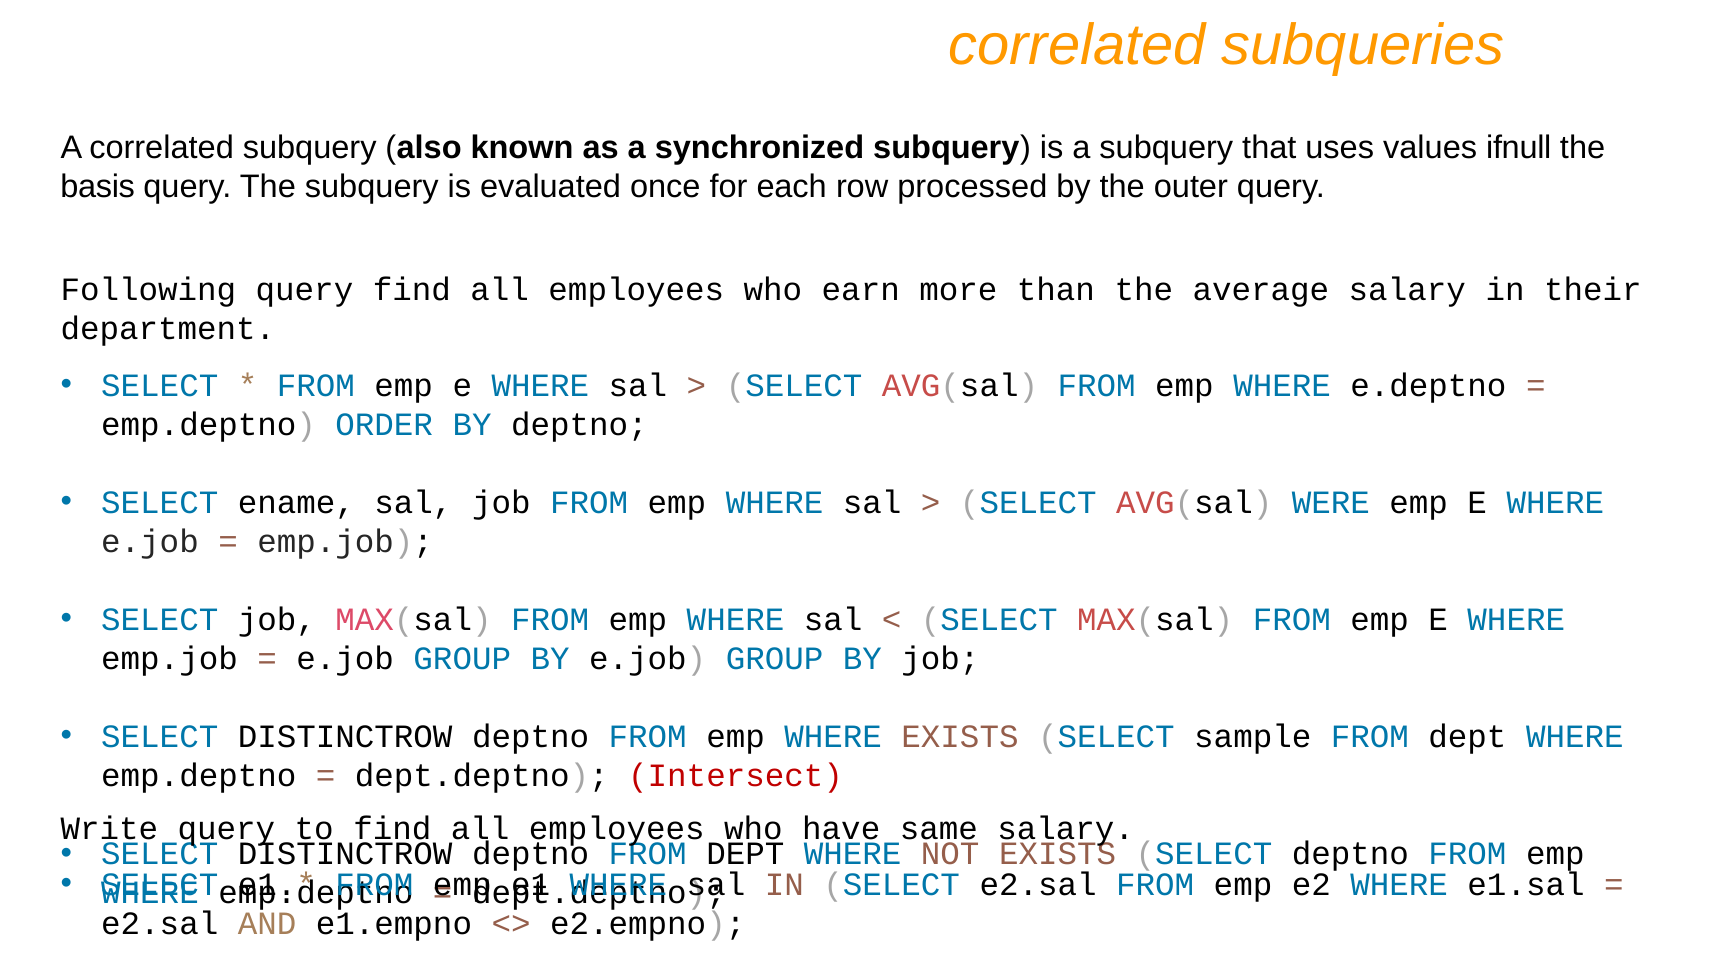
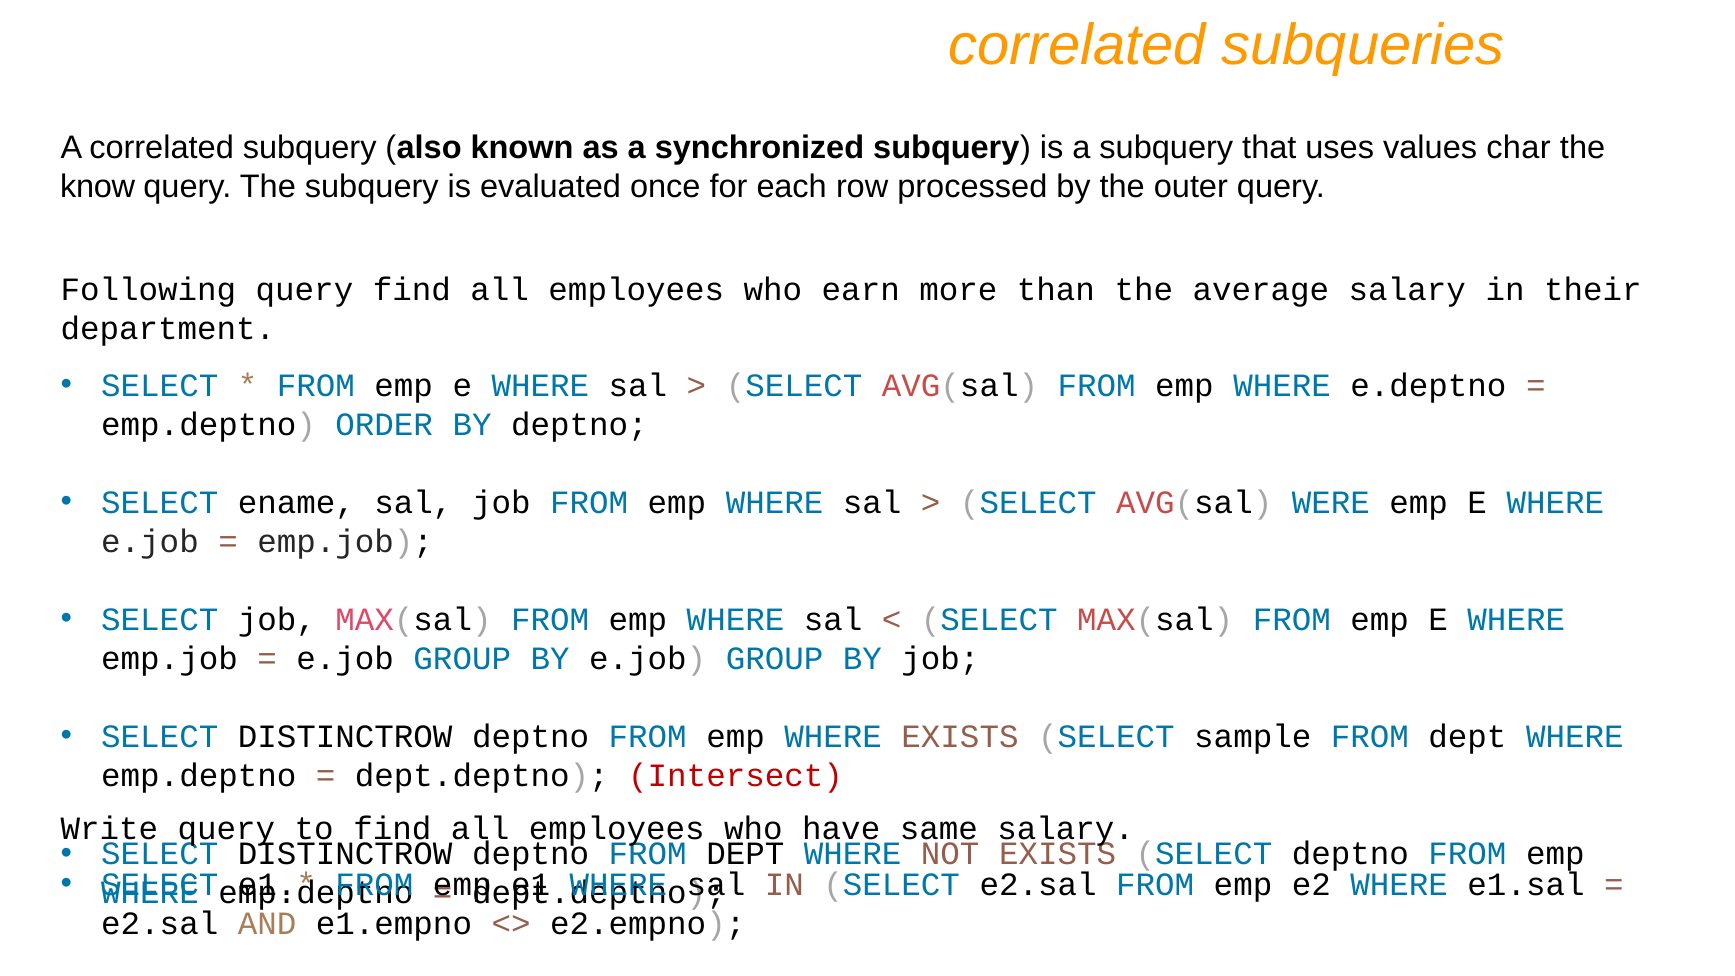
ifnull: ifnull -> char
basis: basis -> know
